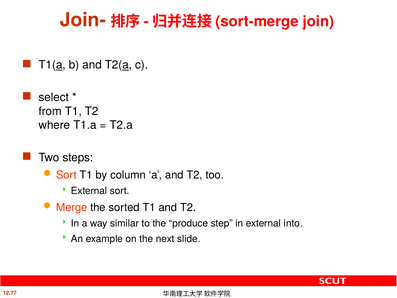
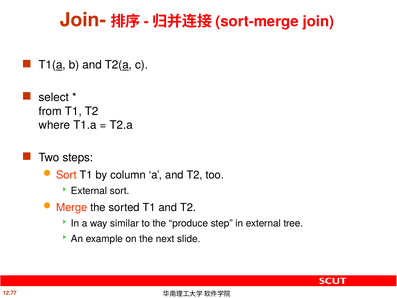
into: into -> tree
